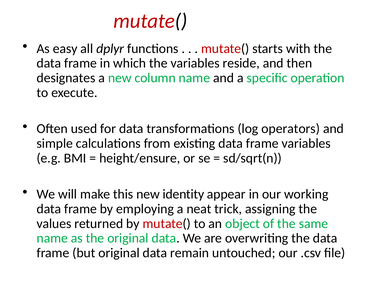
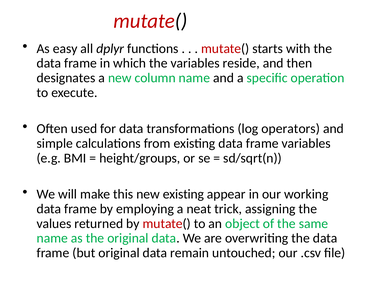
height/ensure: height/ensure -> height/groups
new identity: identity -> existing
